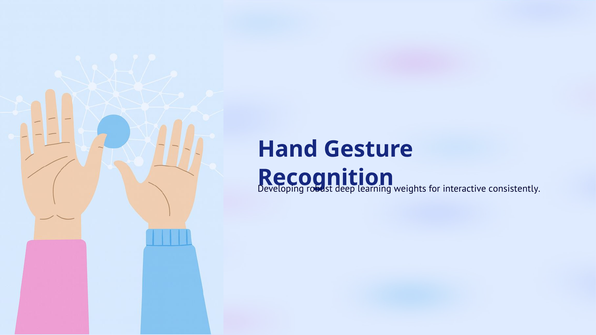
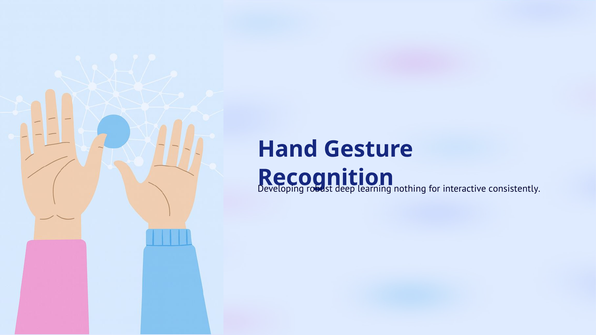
weights: weights -> nothing
